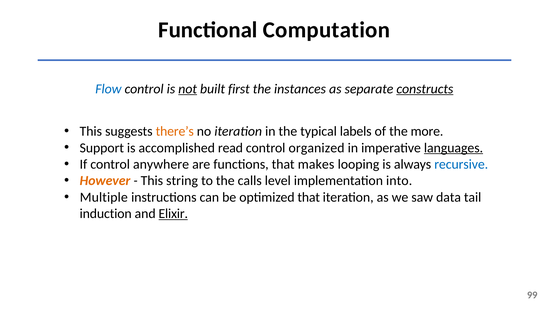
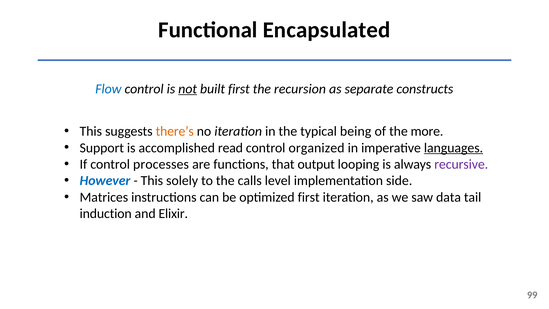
Computation: Computation -> Encapsulated
instances: instances -> recursion
constructs underline: present -> none
labels: labels -> being
anywhere: anywhere -> processes
makes: makes -> output
recursive colour: blue -> purple
However colour: orange -> blue
string: string -> solely
into: into -> side
Multiple: Multiple -> Matrices
optimized that: that -> first
Elixir underline: present -> none
